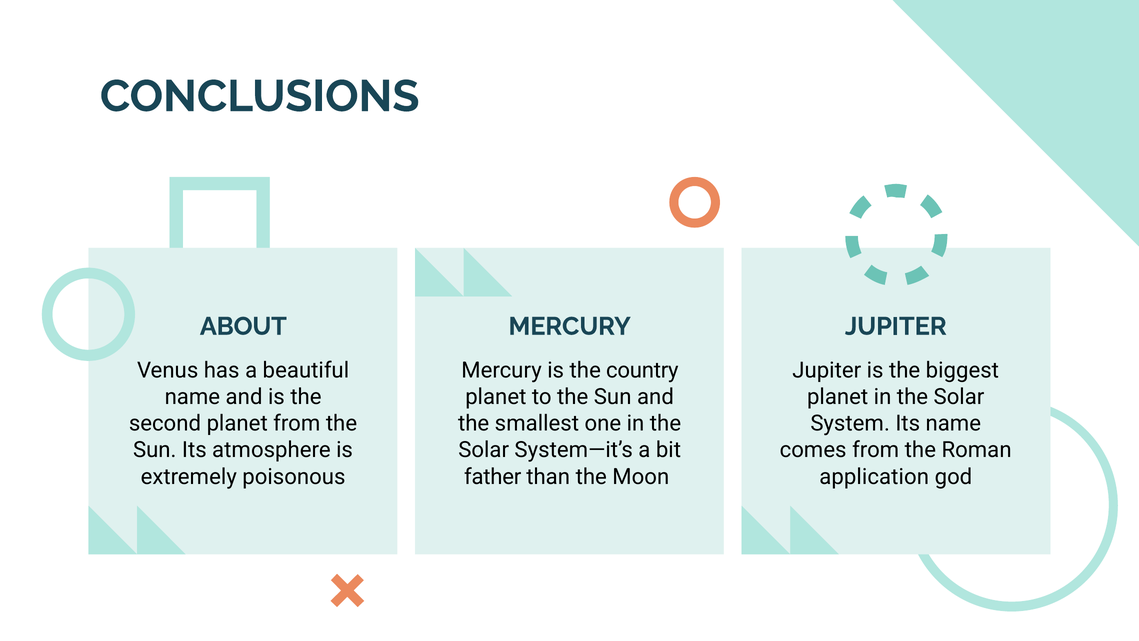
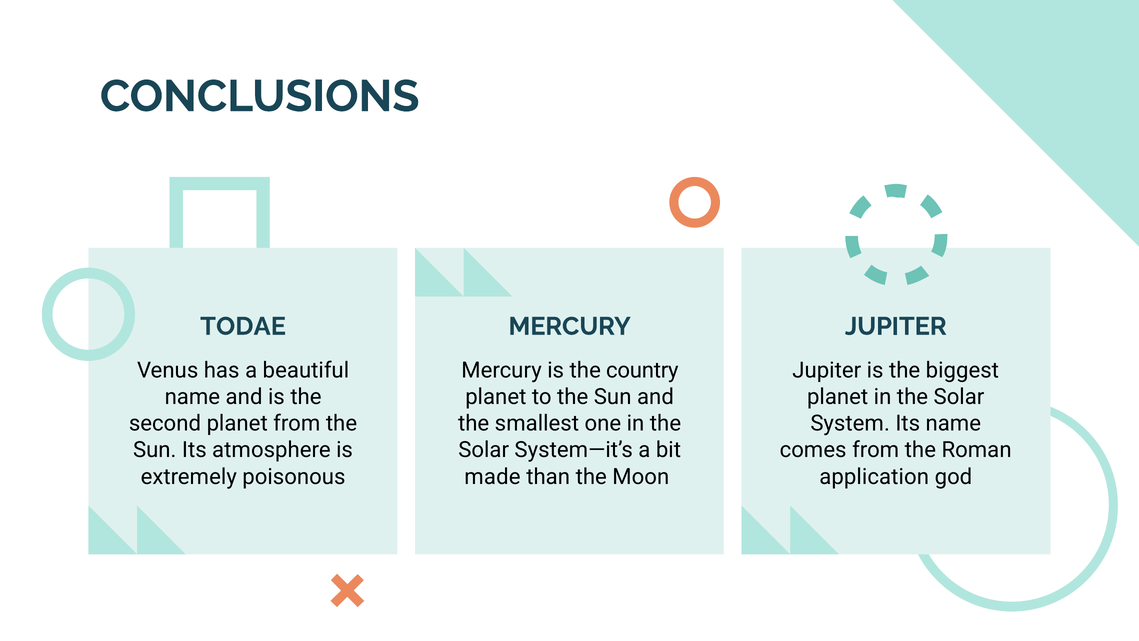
ABOUT: ABOUT -> TODAE
father: father -> made
